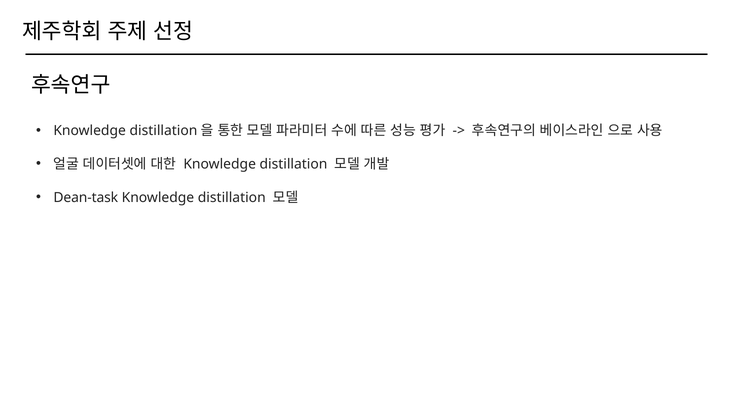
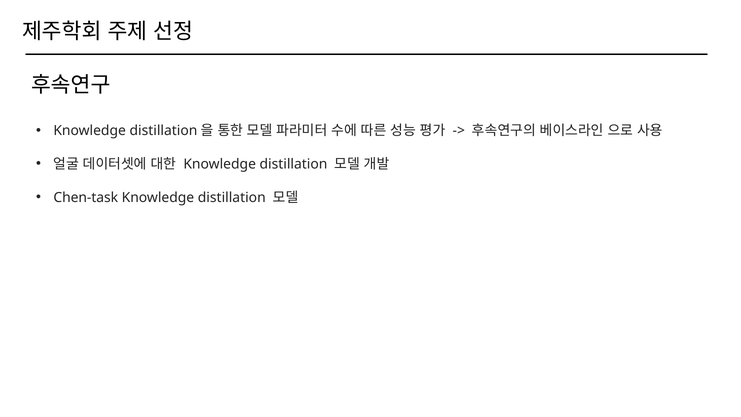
Dean-task: Dean-task -> Chen-task
